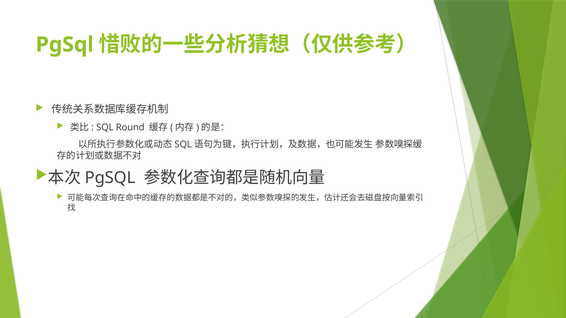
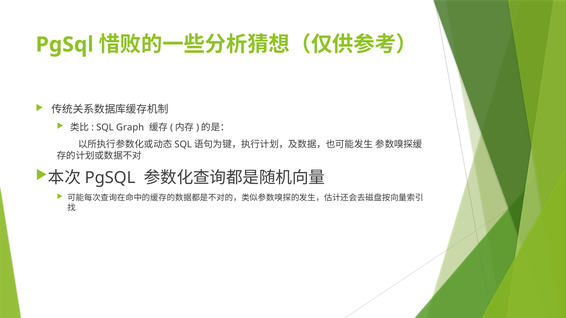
Round: Round -> Graph
